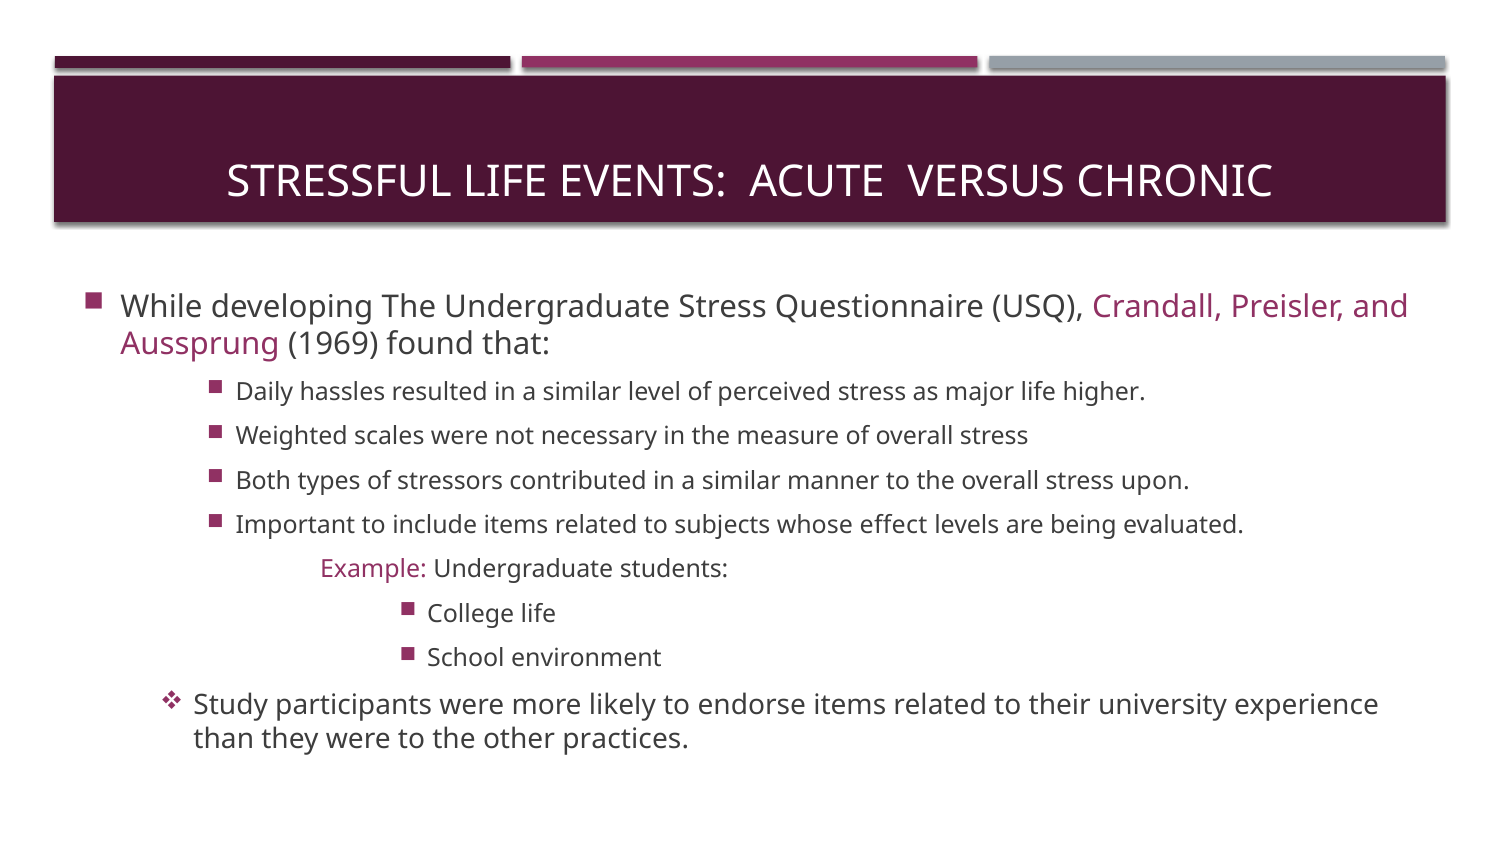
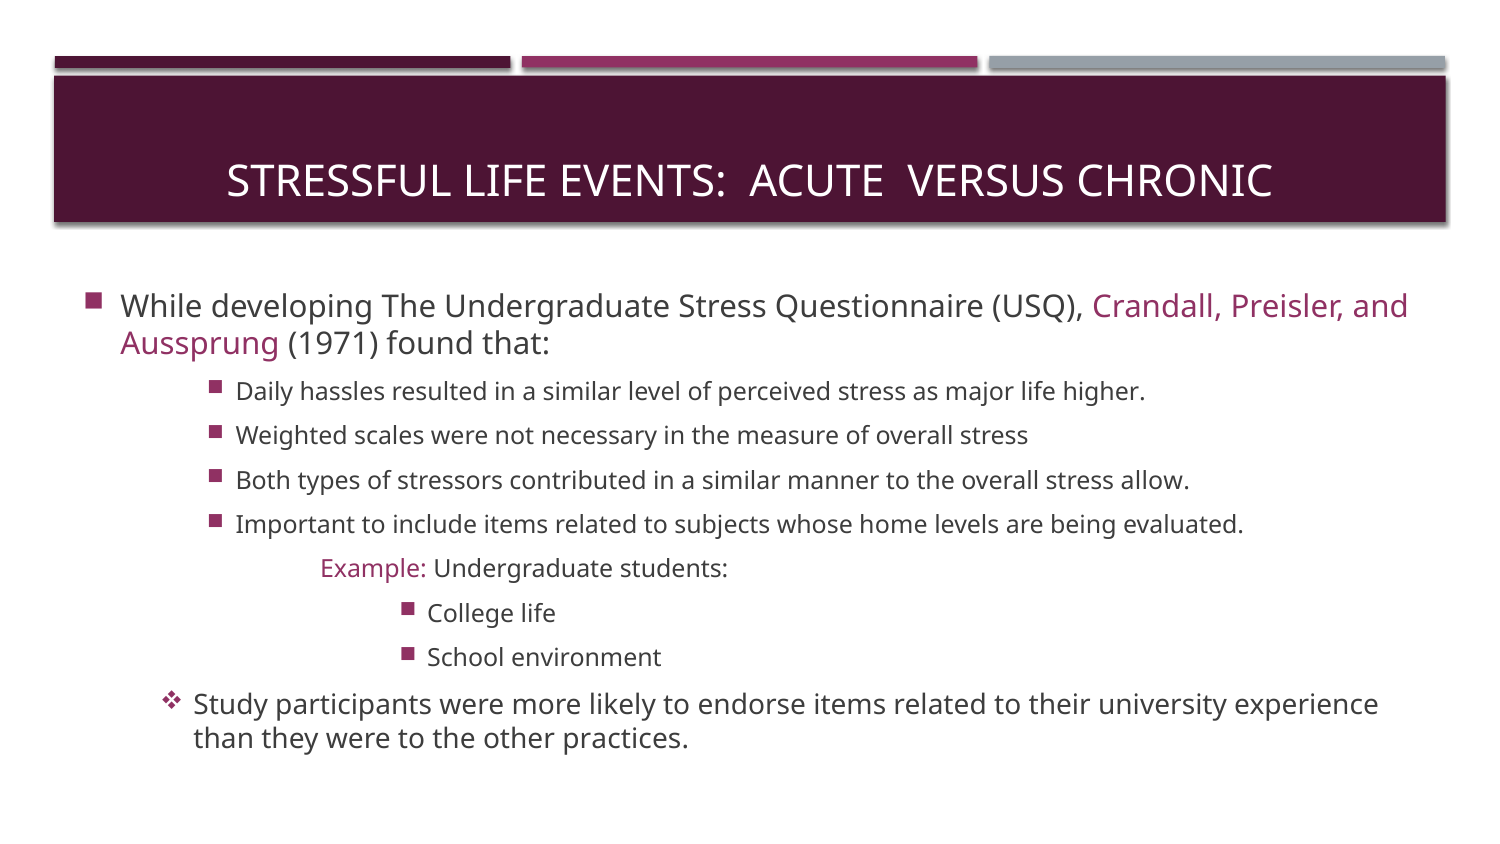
1969: 1969 -> 1971
upon: upon -> allow
effect: effect -> home
